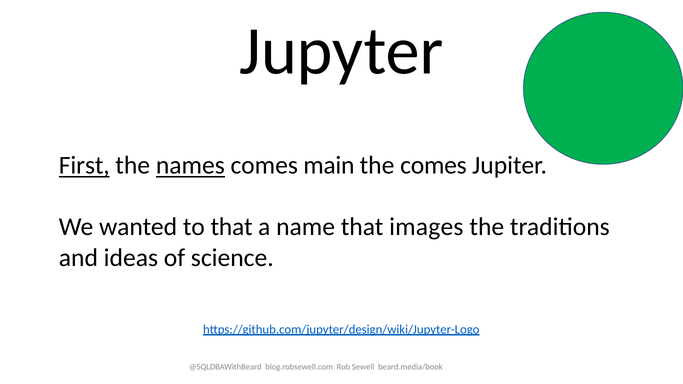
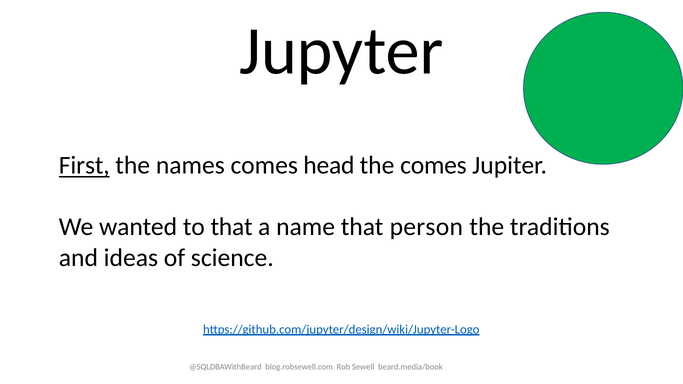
names underline: present -> none
main: main -> head
images: images -> person
